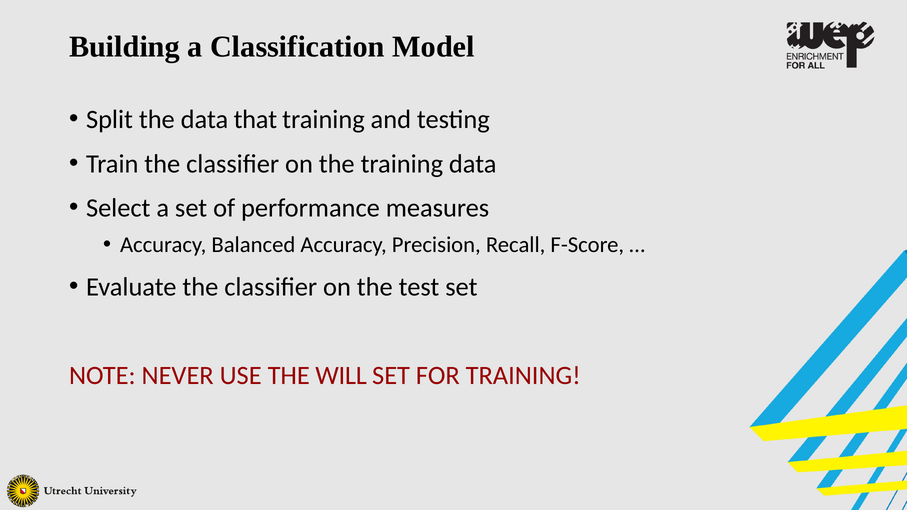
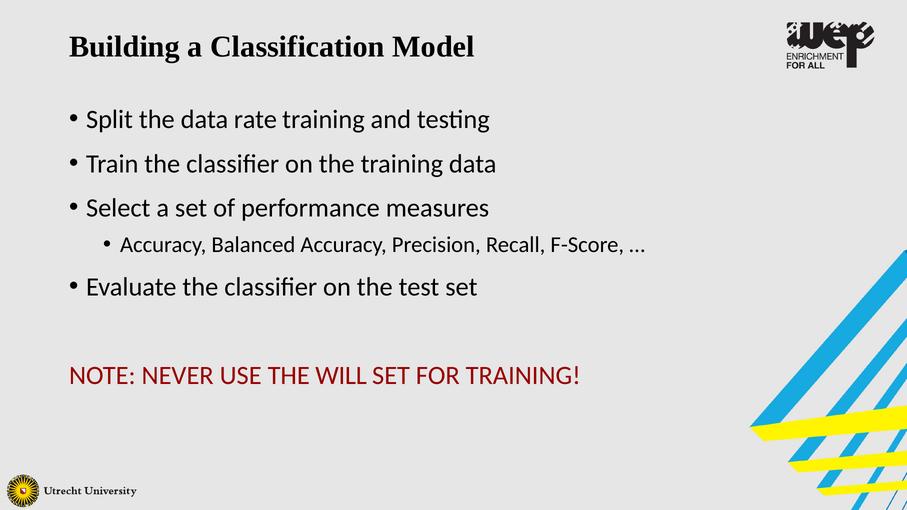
that: that -> rate
